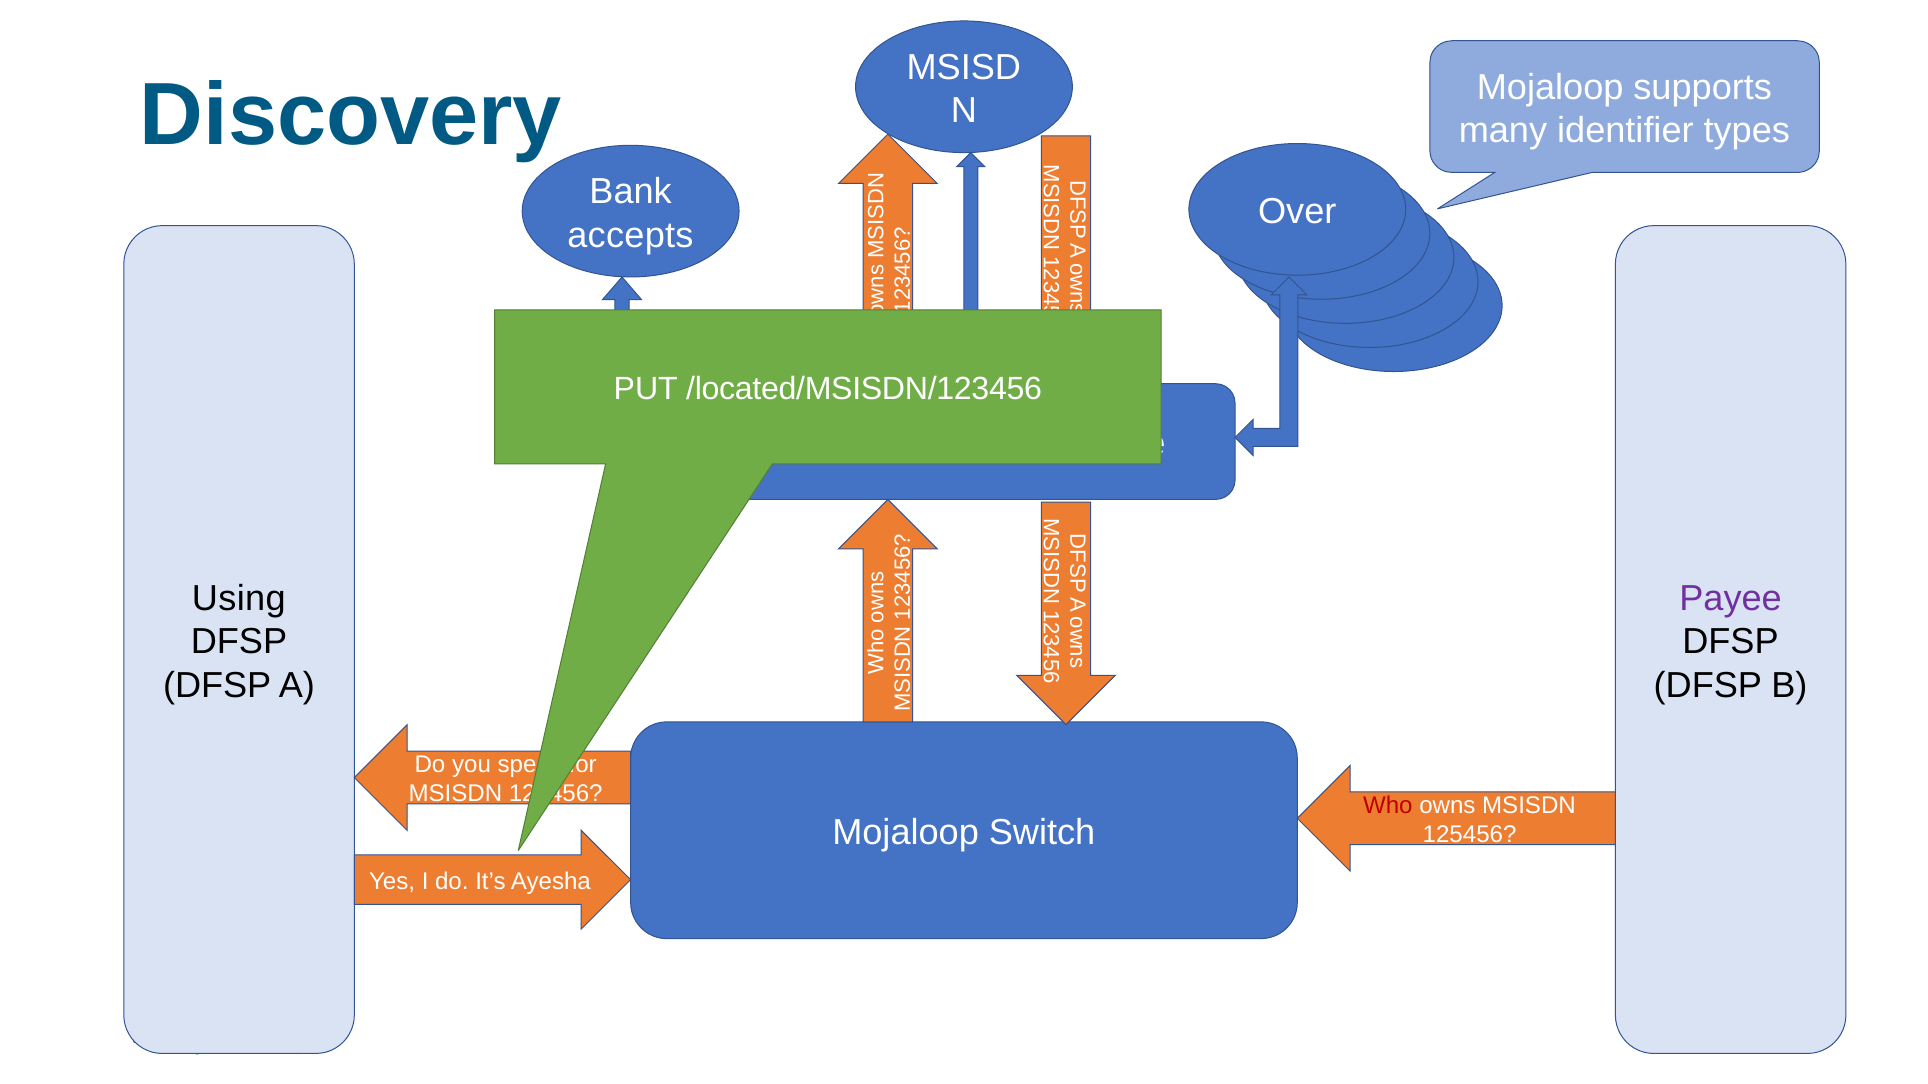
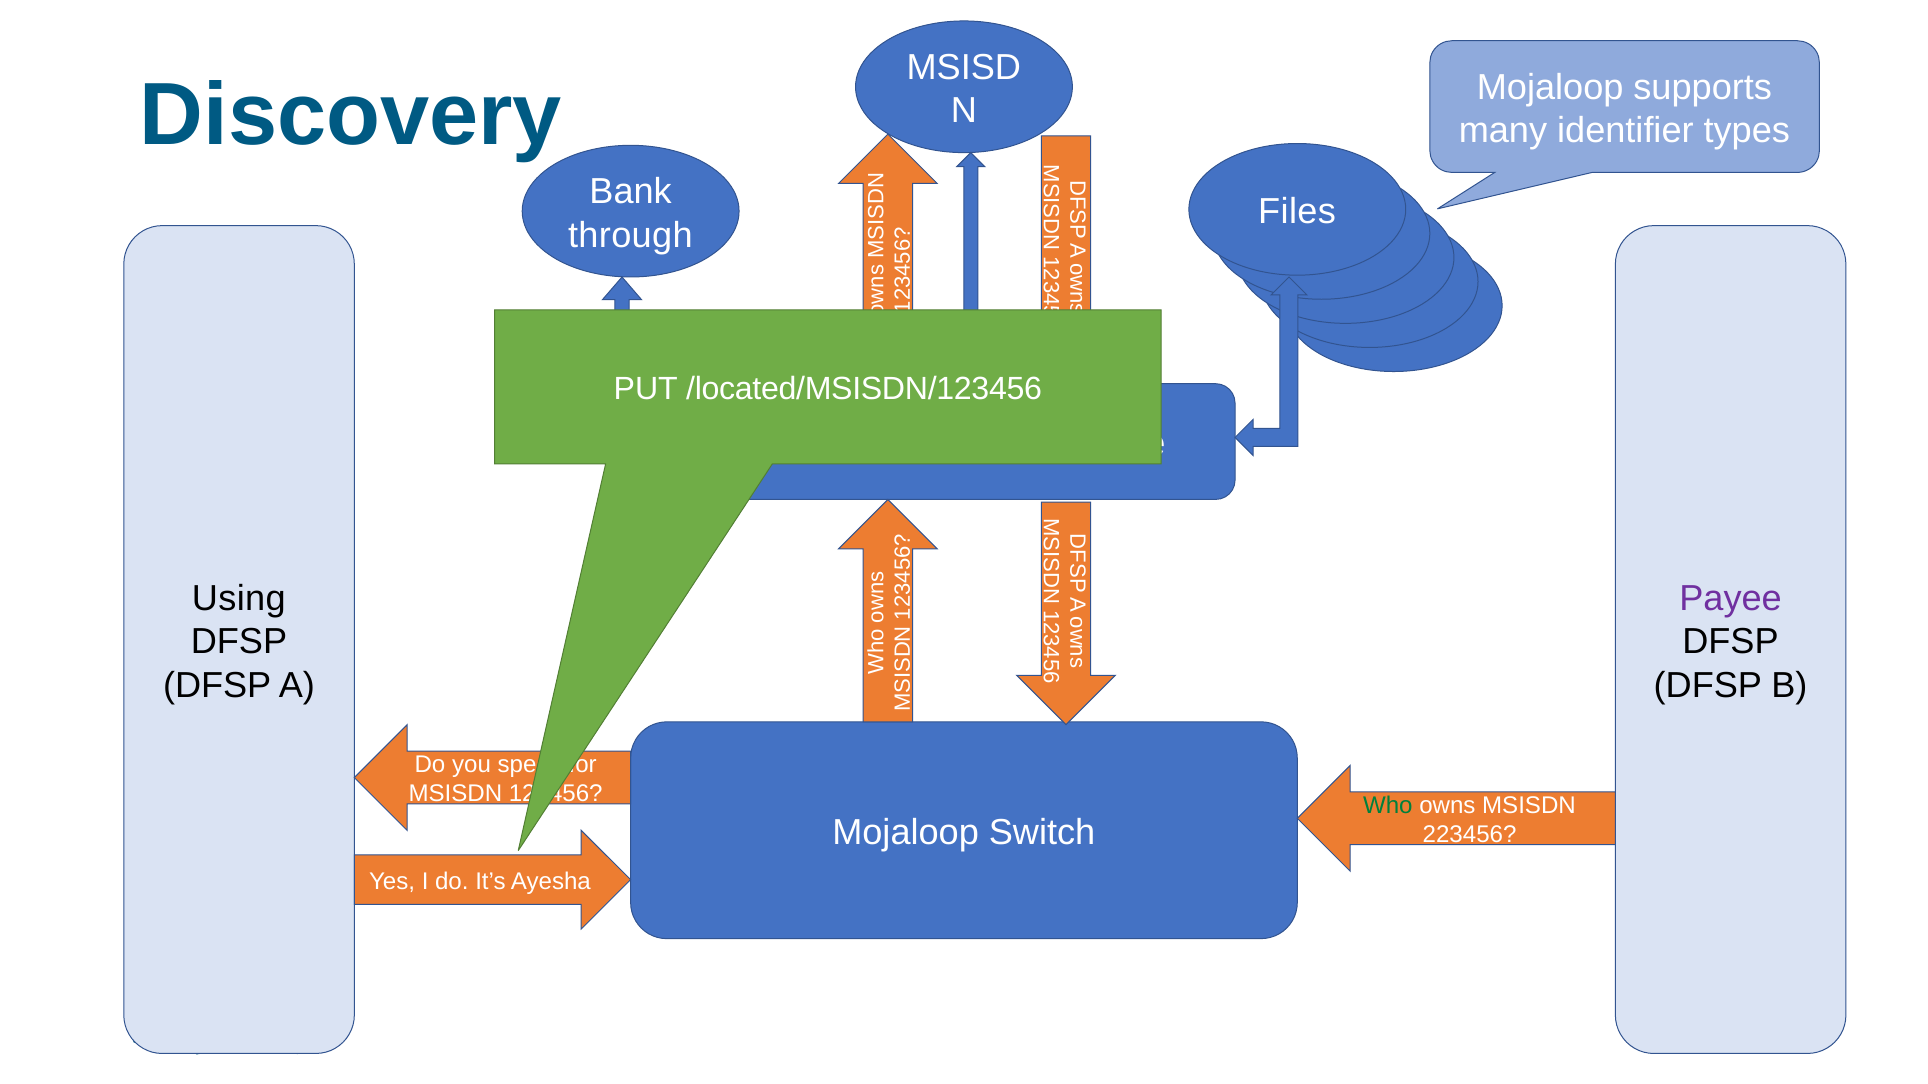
Over: Over -> Files
accepts: accepts -> through
Who colour: red -> green
125456: 125456 -> 223456
